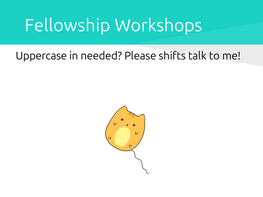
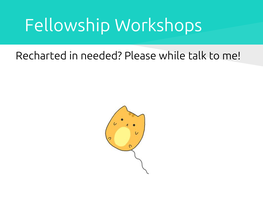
Uppercase: Uppercase -> Recharted
shifts: shifts -> while
